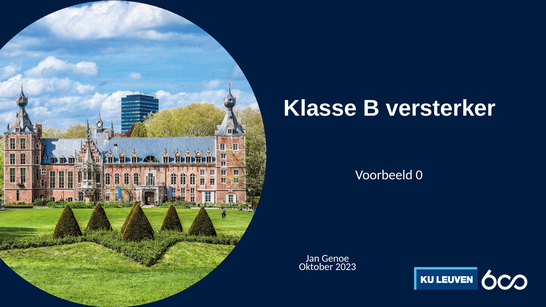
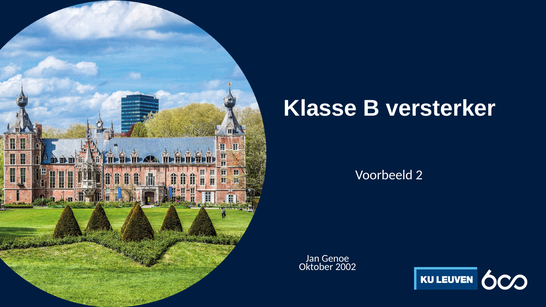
0: 0 -> 2
2023: 2023 -> 2002
